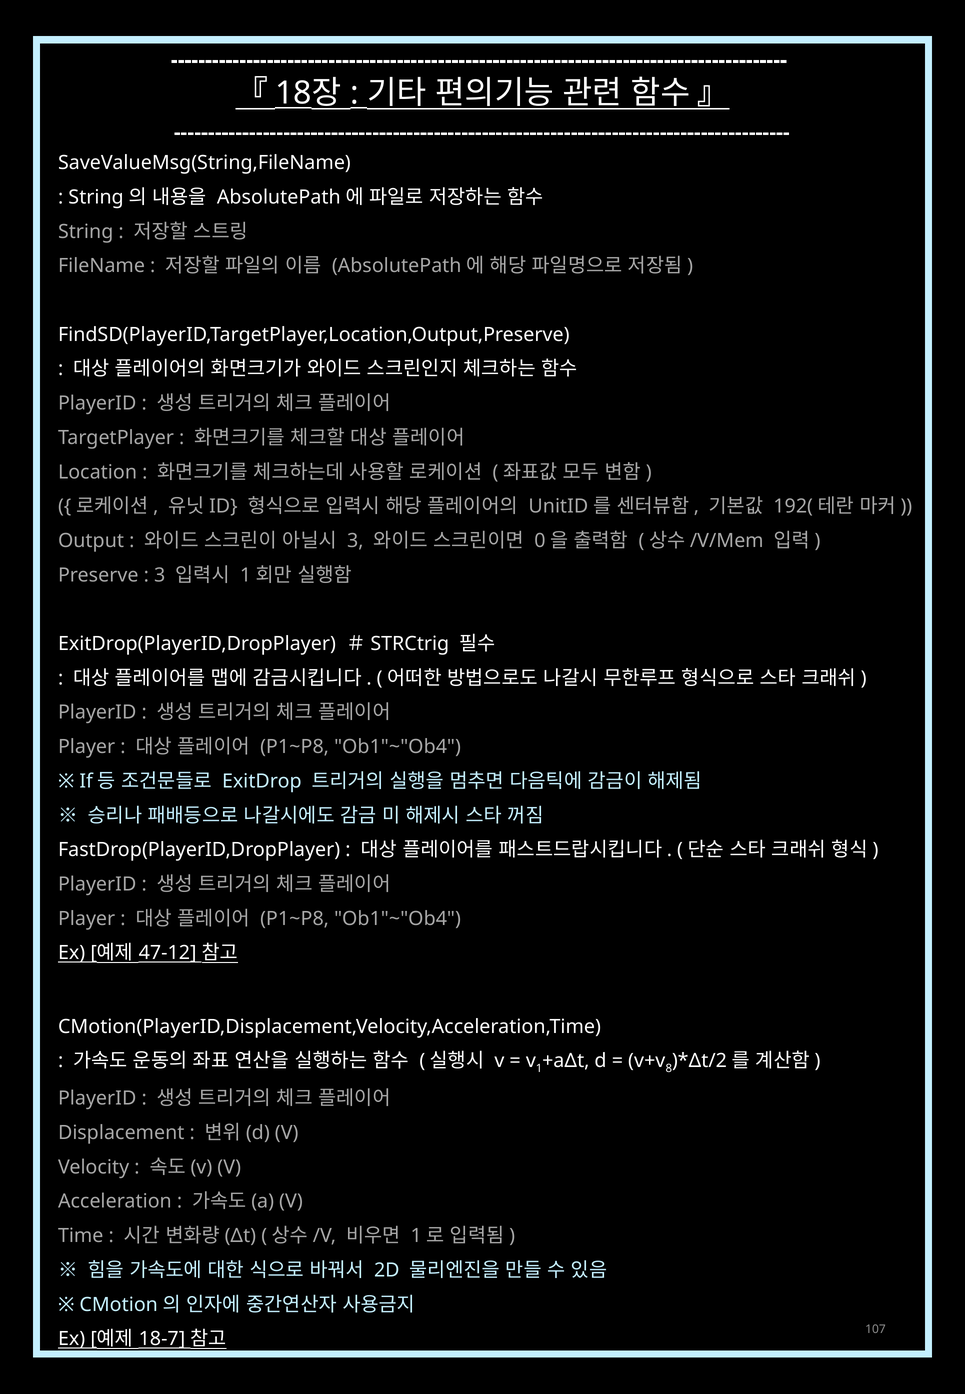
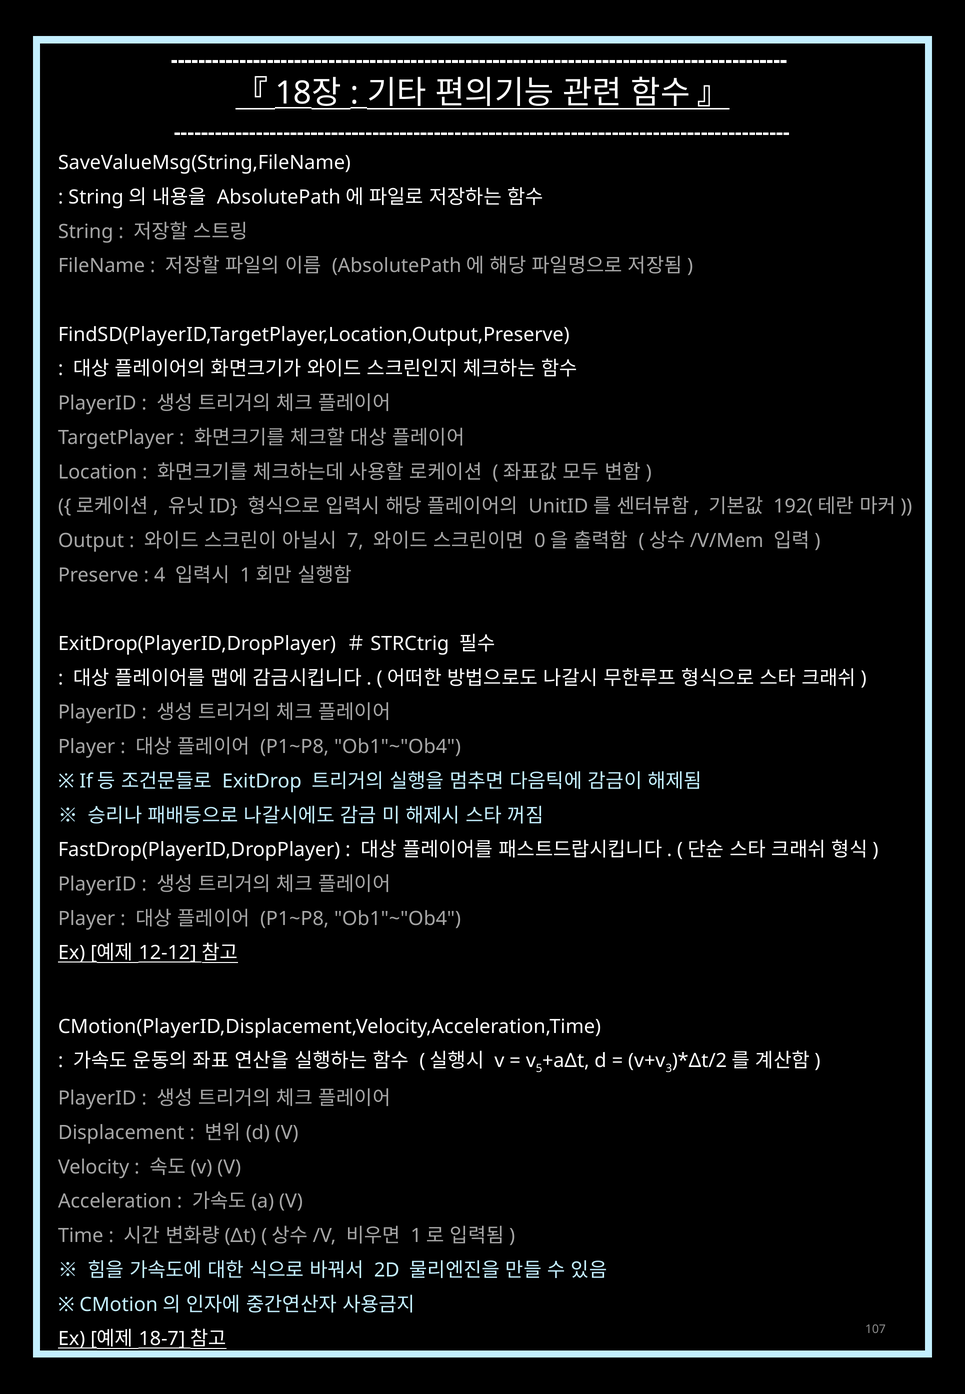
3 at (355, 541): 3 -> 7
3 at (160, 575): 3 -> 4
47-12: 47-12 -> 12-12
1: 1 -> 5
8: 8 -> 3
